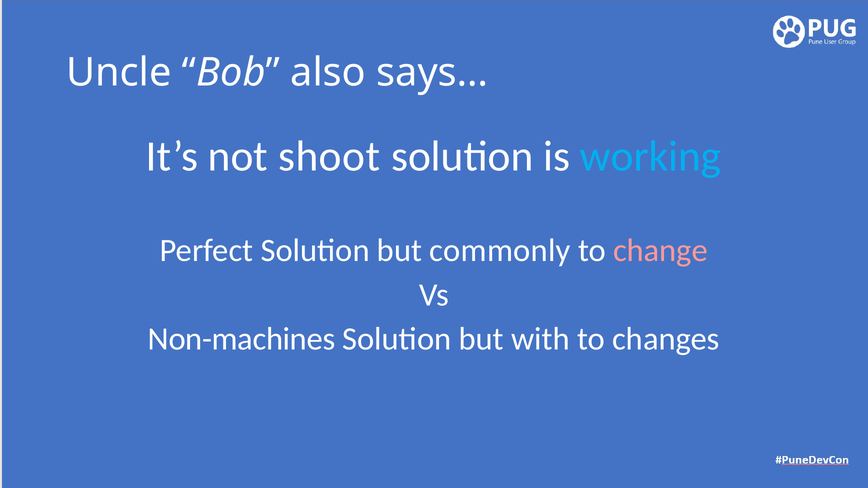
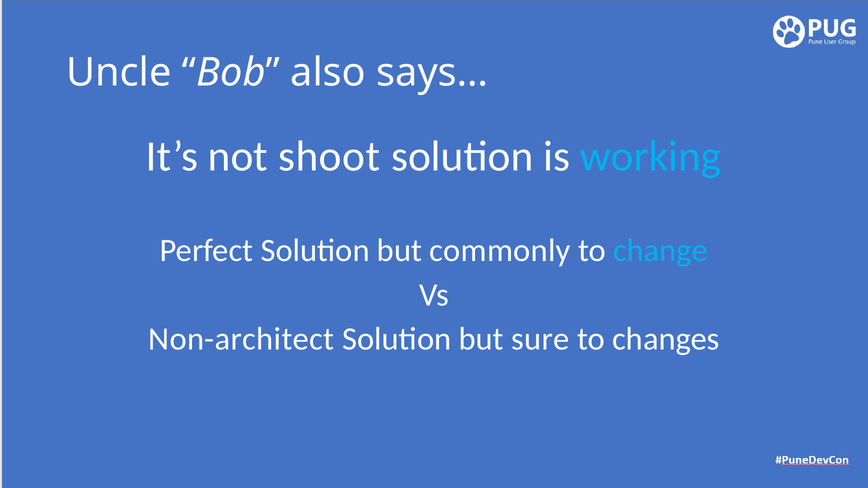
change colour: pink -> light blue
Non-machines: Non-machines -> Non-architect
with: with -> sure
